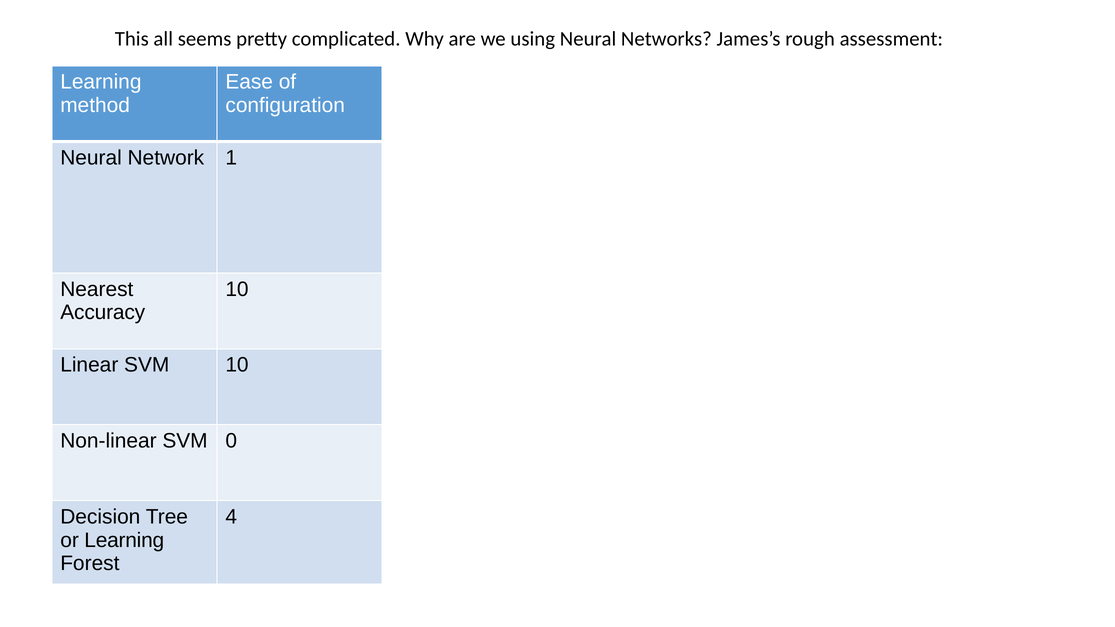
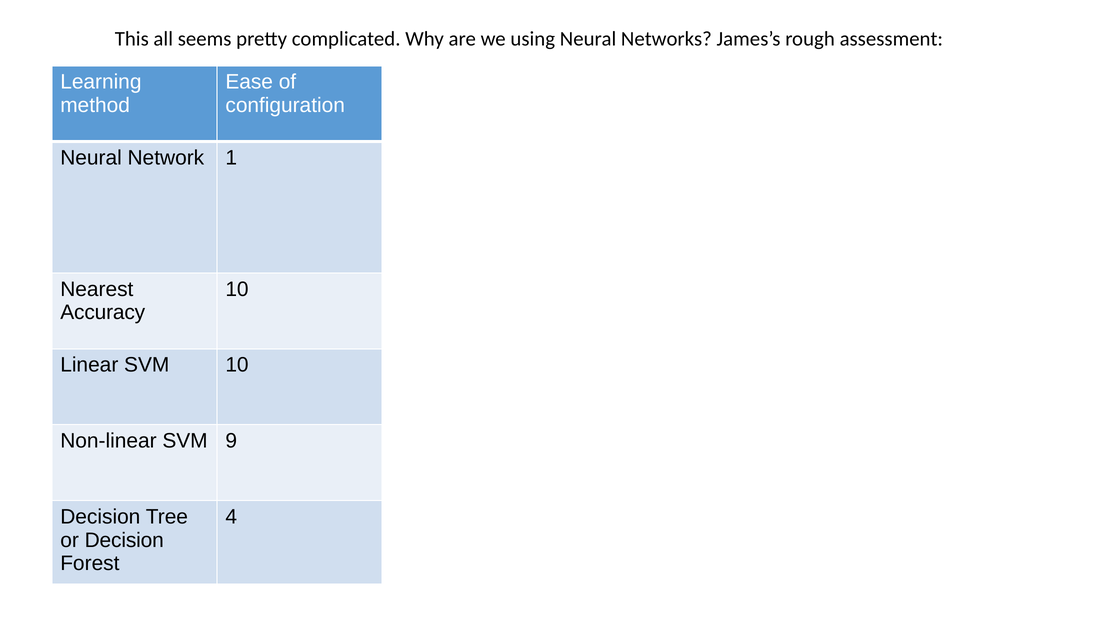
0: 0 -> 9
or Learning: Learning -> Decision
